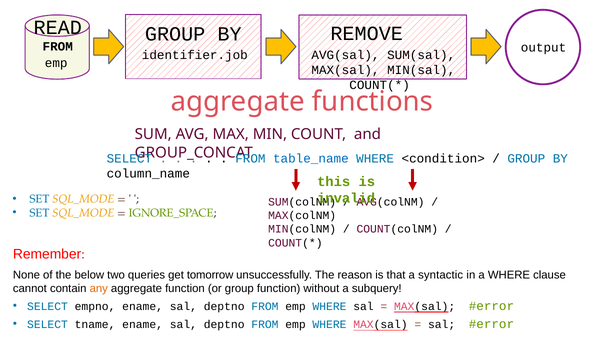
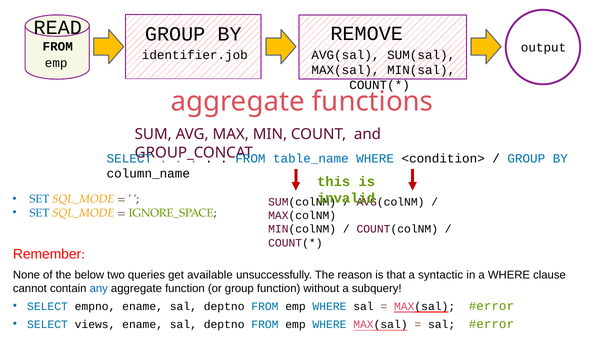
tomorrow: tomorrow -> available
any colour: orange -> blue
tname: tname -> views
